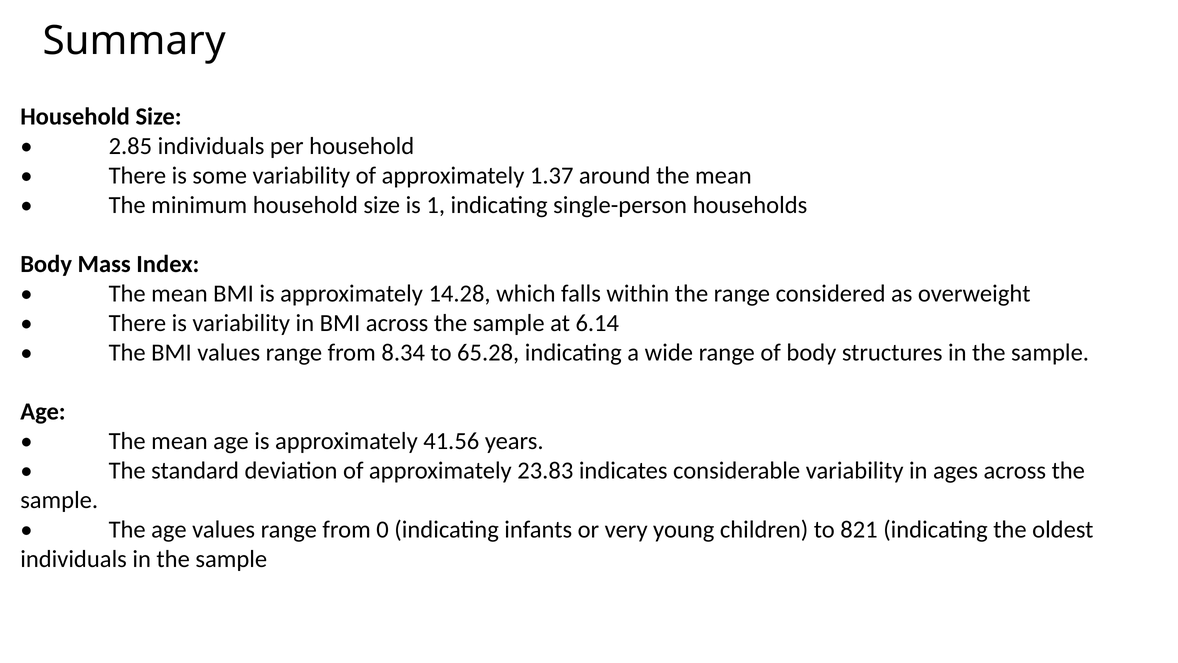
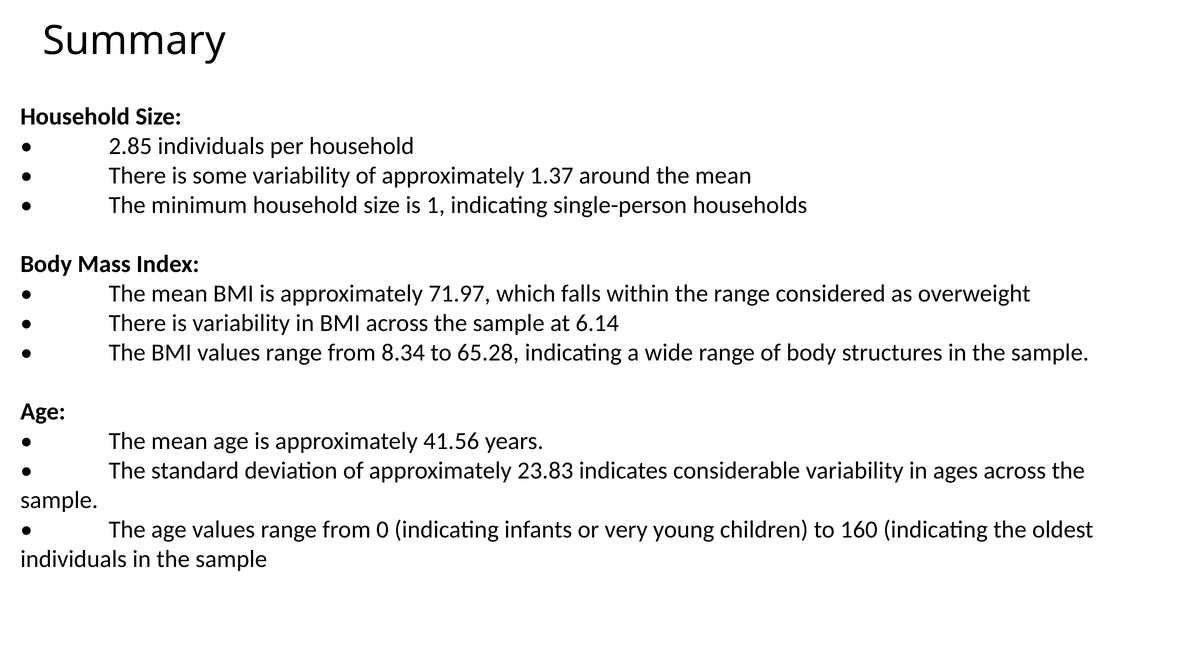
14.28: 14.28 -> 71.97
821: 821 -> 160
